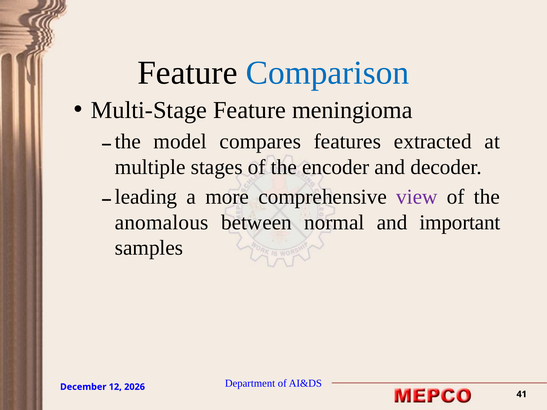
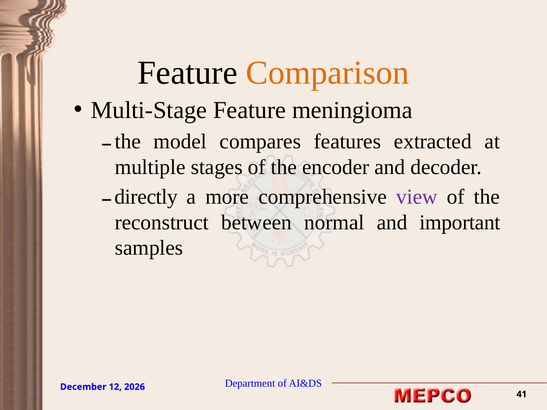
Comparison colour: blue -> orange
leading: leading -> directly
anomalous: anomalous -> reconstruct
